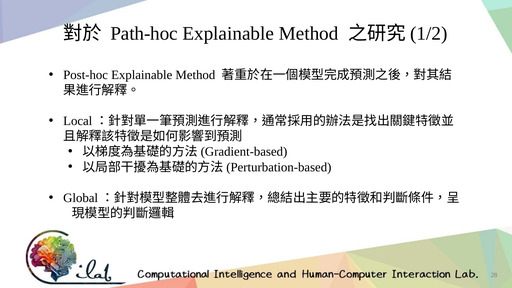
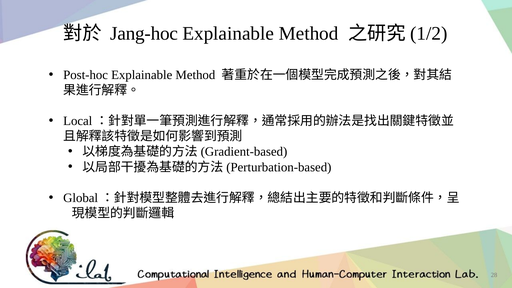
Path-hoc: Path-hoc -> Jang-hoc
